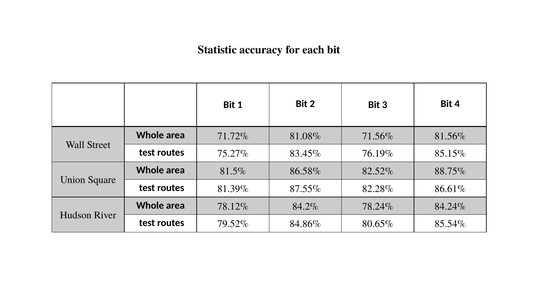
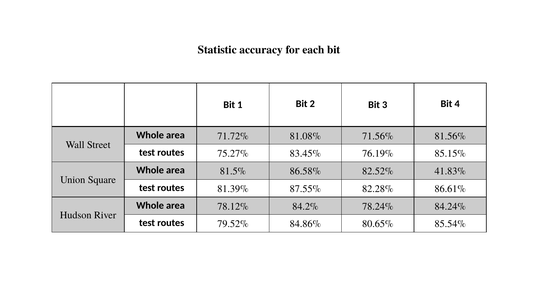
88.75%: 88.75% -> 41.83%
